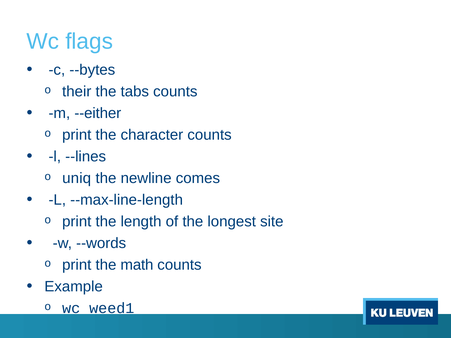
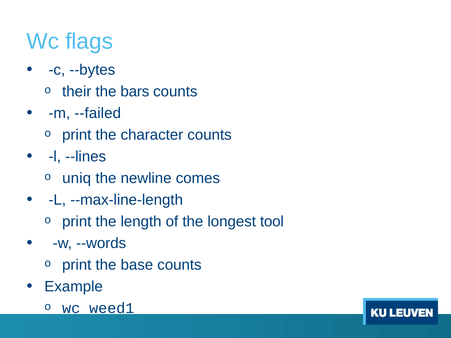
tabs: tabs -> bars
--either: --either -> --failed
site: site -> tool
math: math -> base
